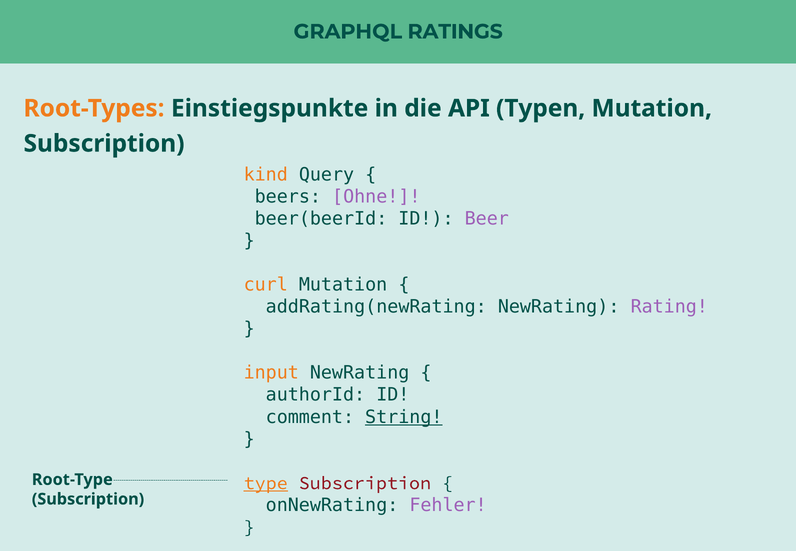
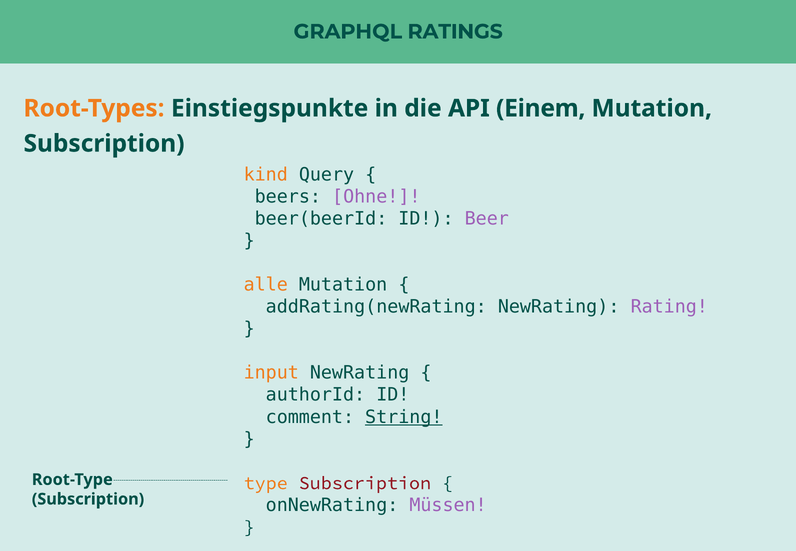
Typen: Typen -> Einem
curl: curl -> alle
type underline: present -> none
Fehler: Fehler -> Müssen
